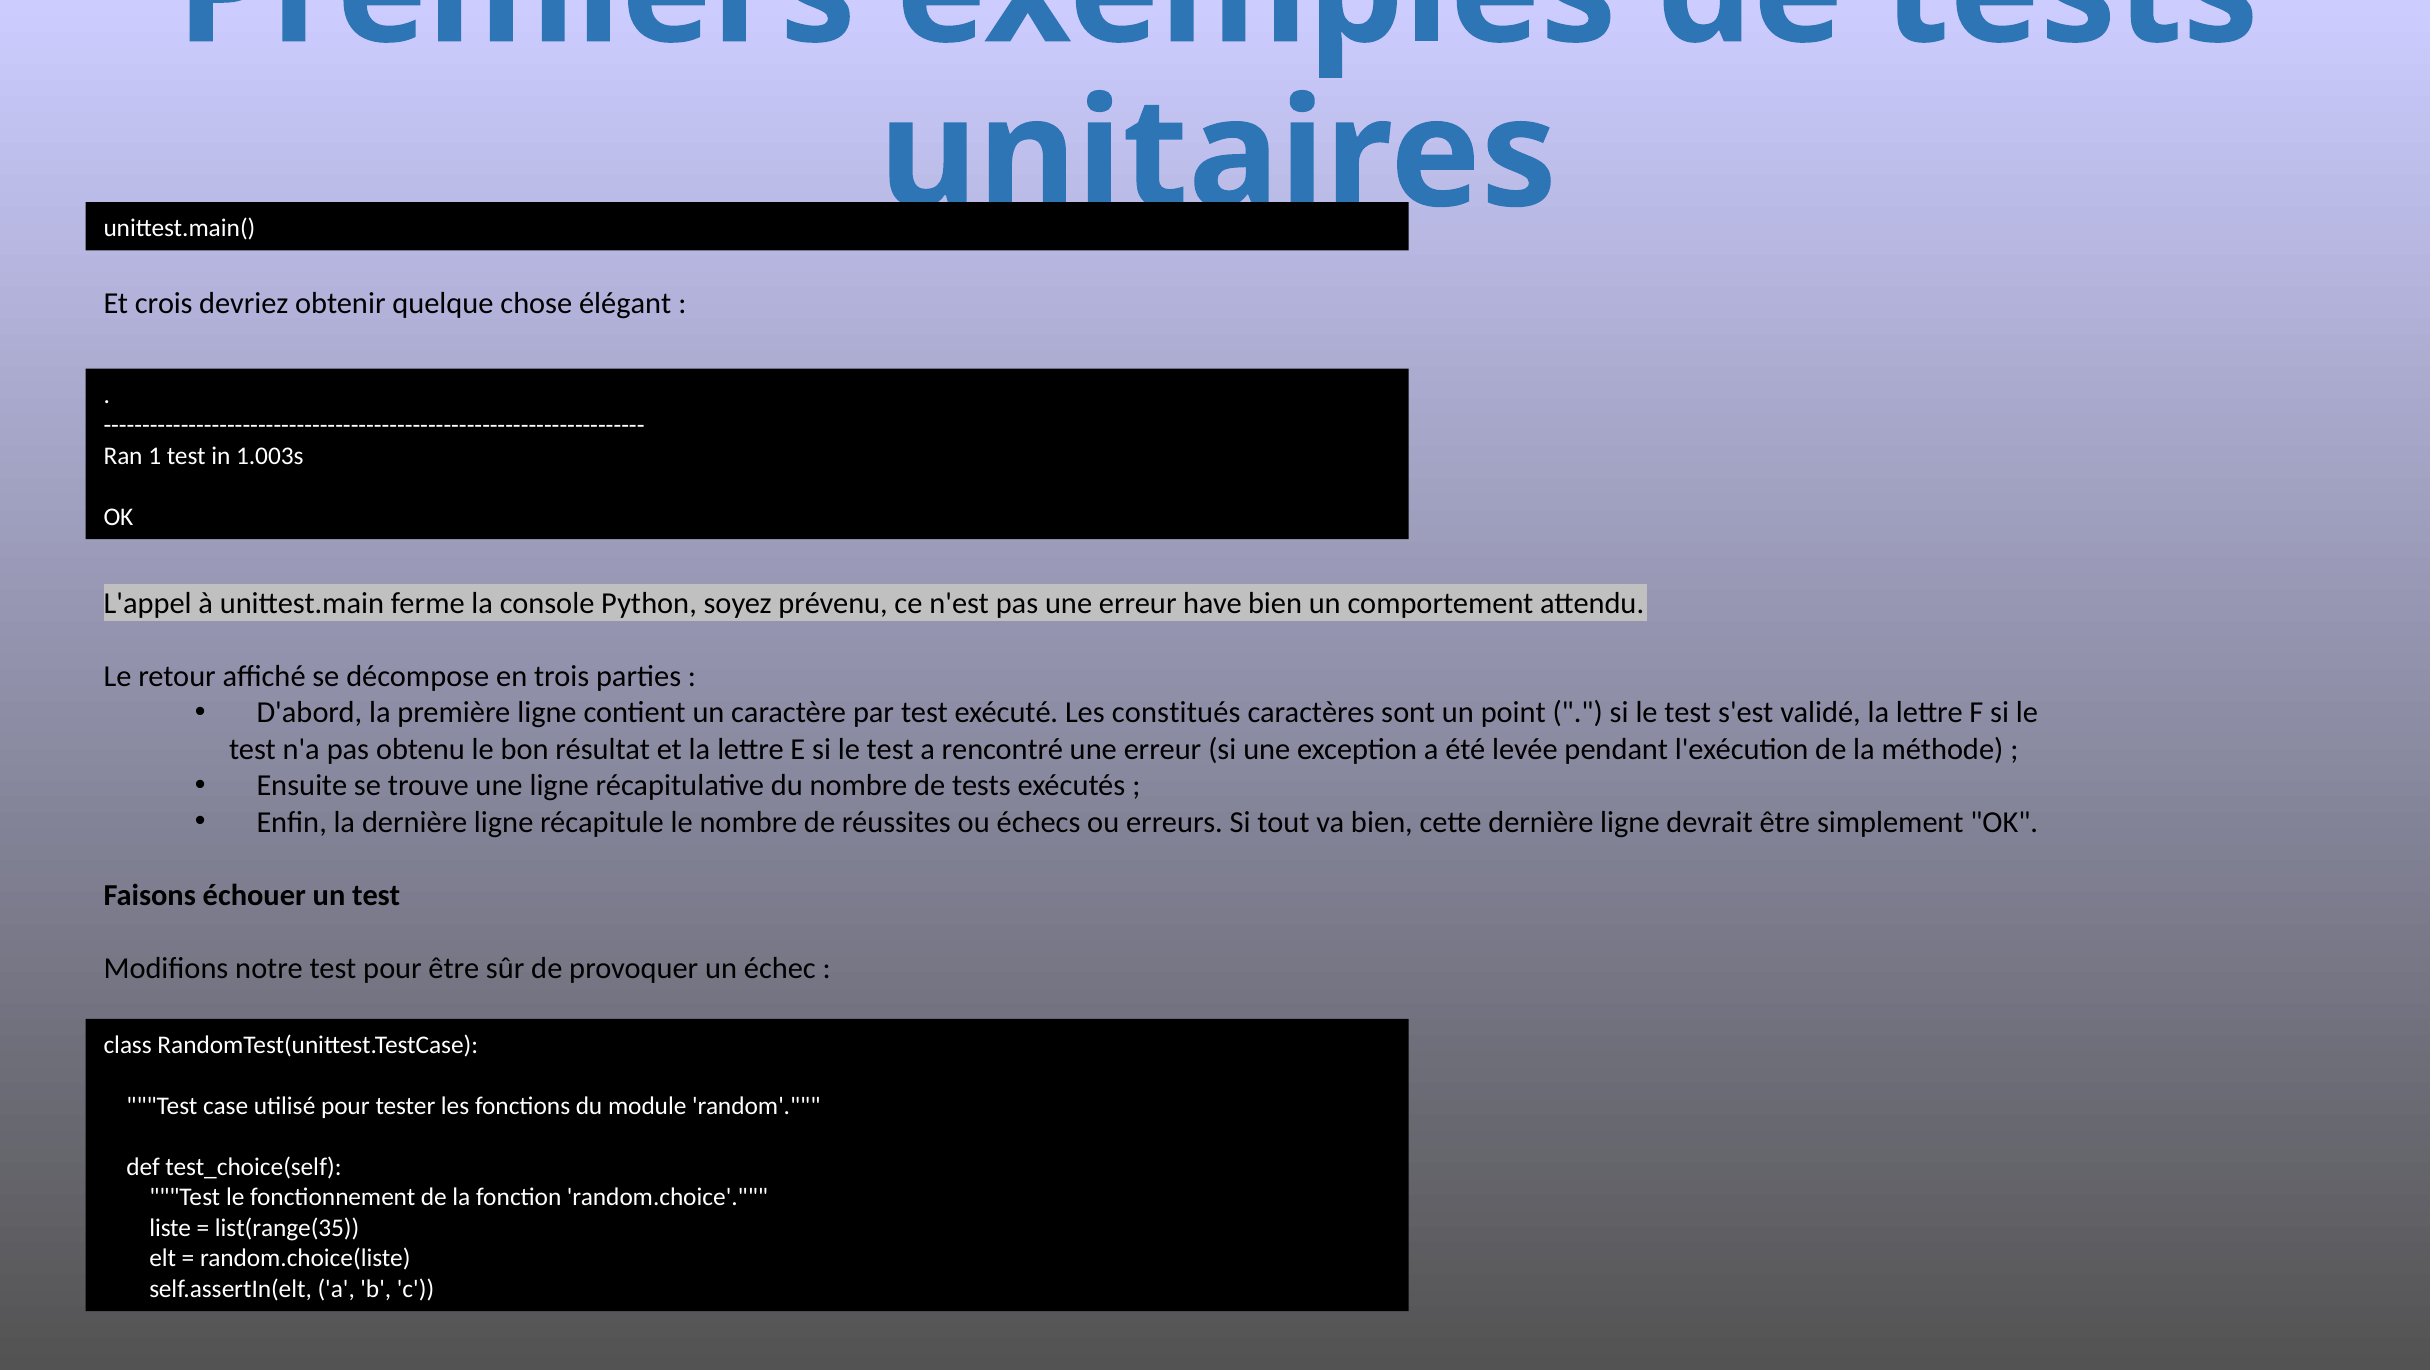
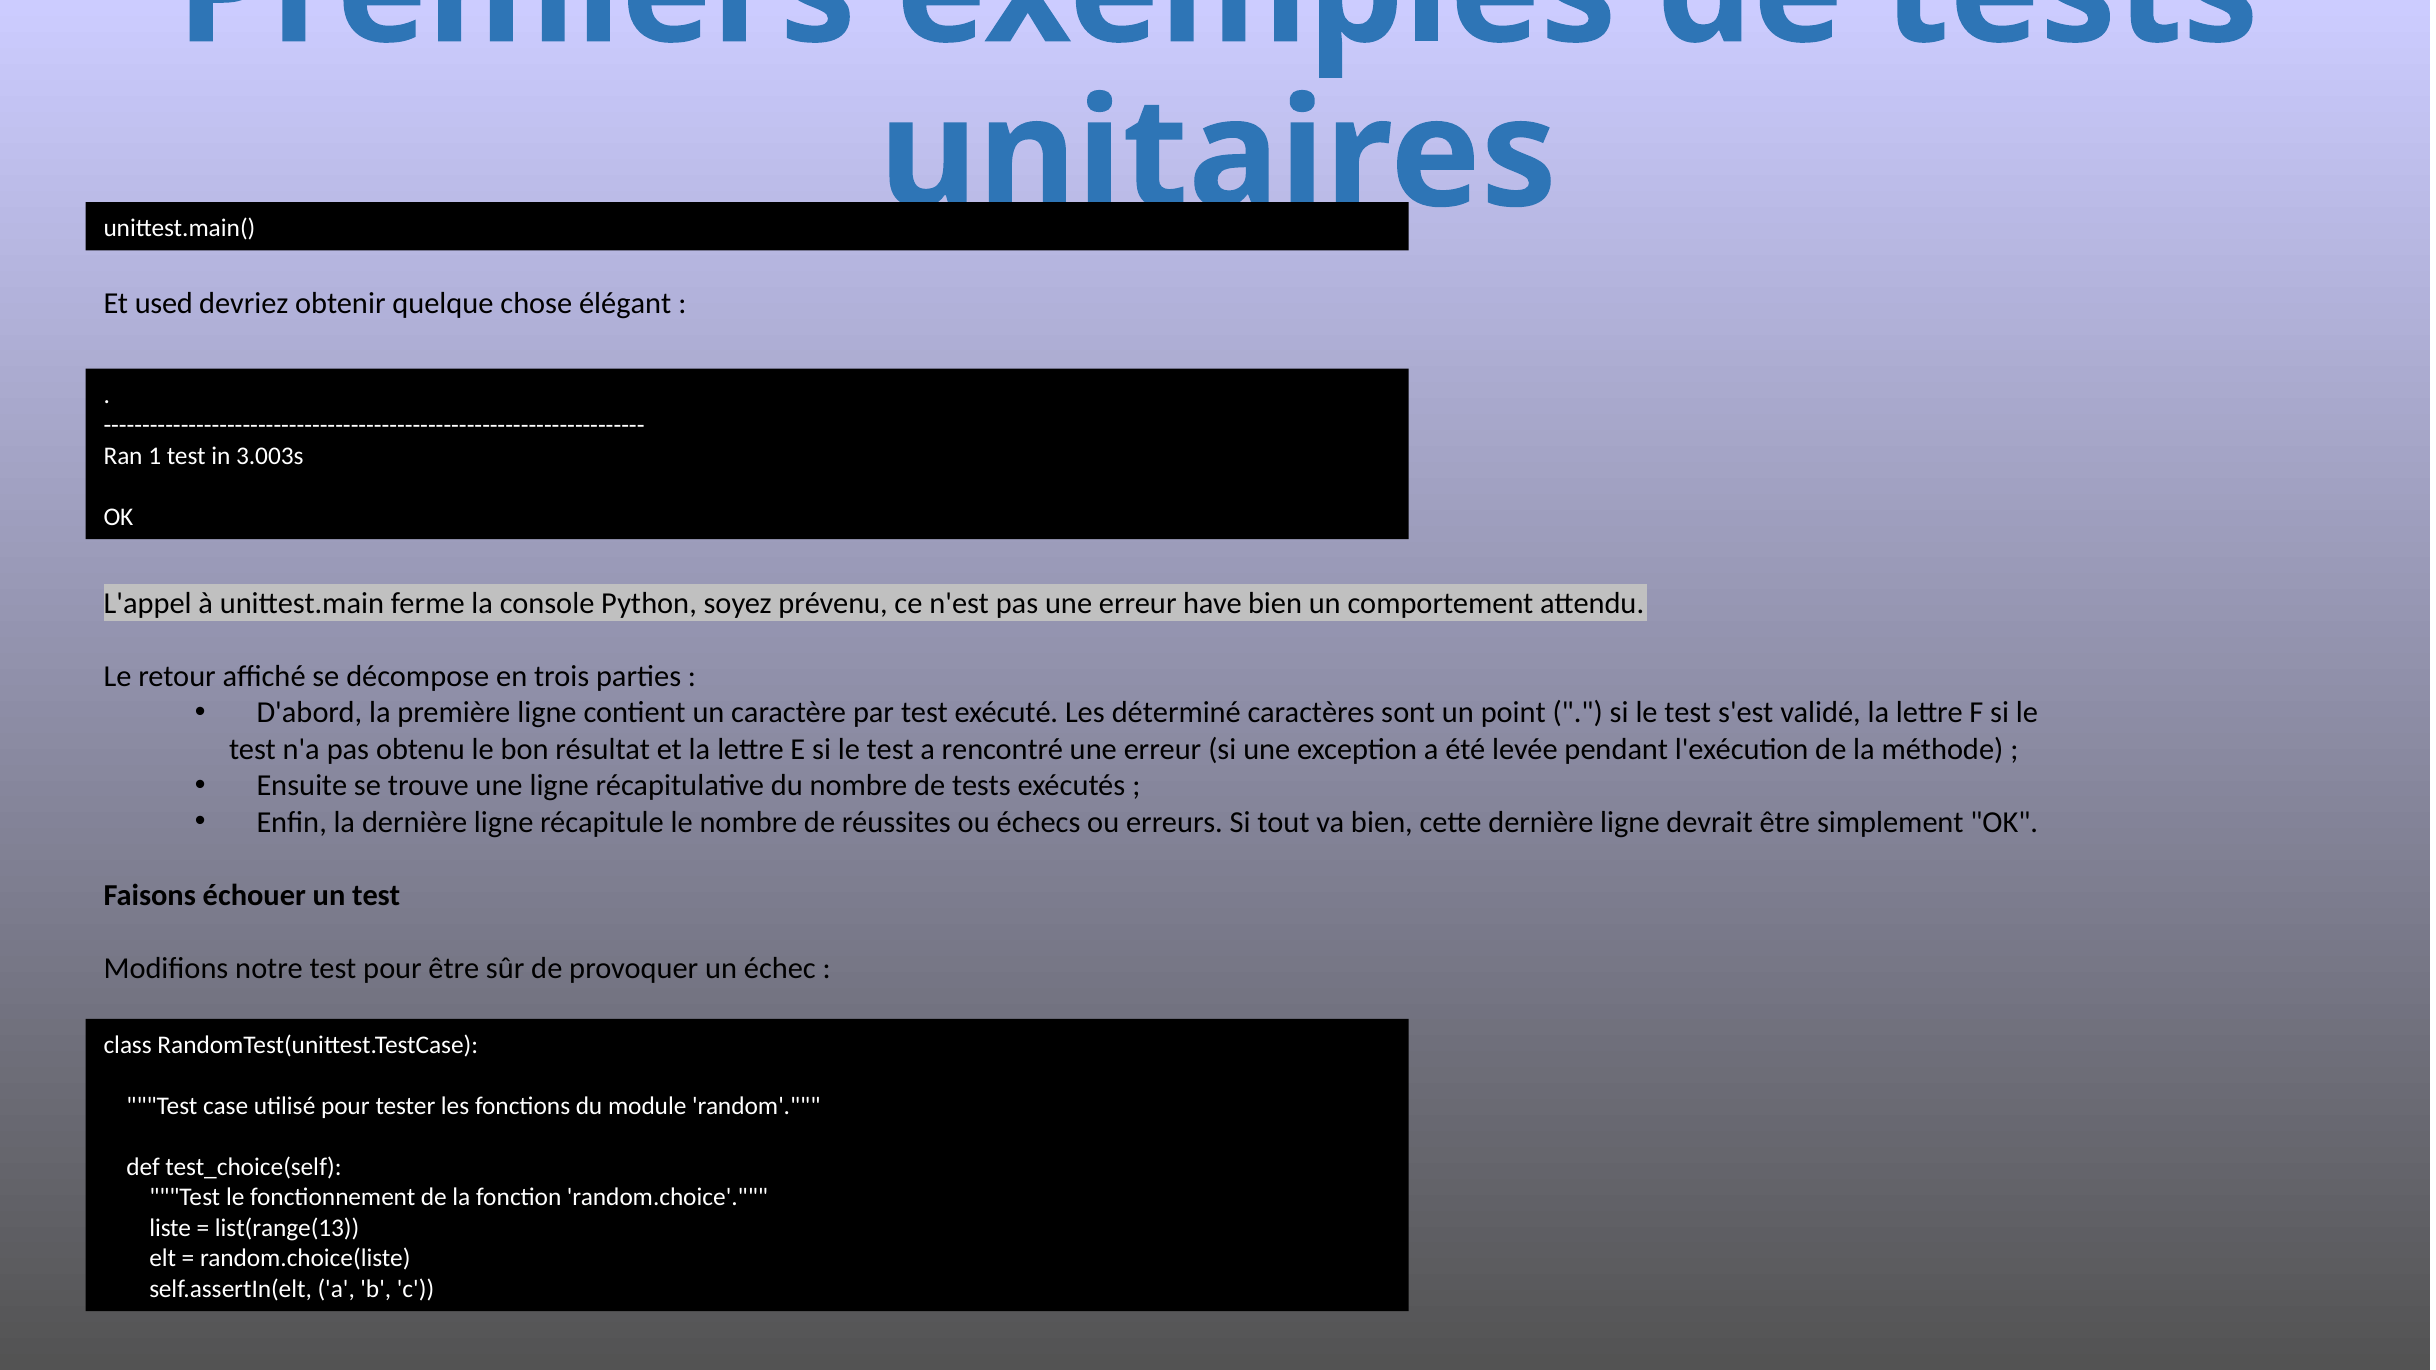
crois: crois -> used
1.003s: 1.003s -> 3.003s
constitués: constitués -> déterminé
list(range(35: list(range(35 -> list(range(13
